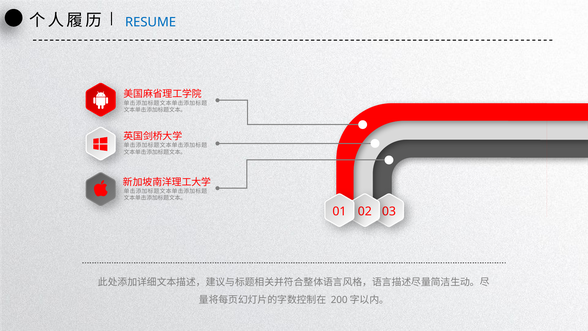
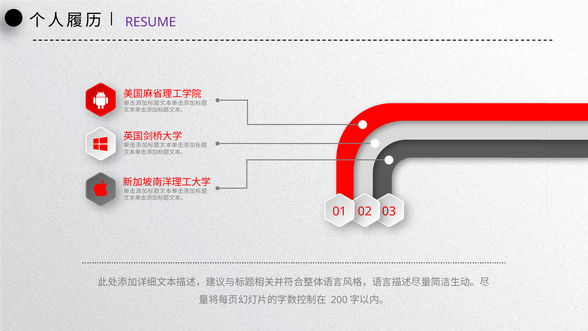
RESUME colour: blue -> purple
